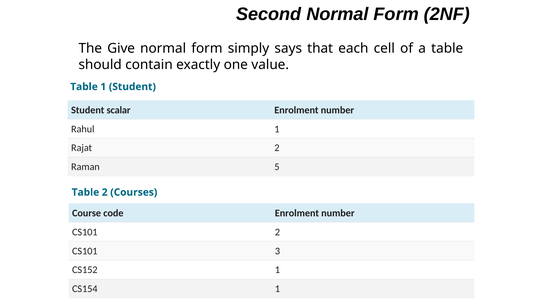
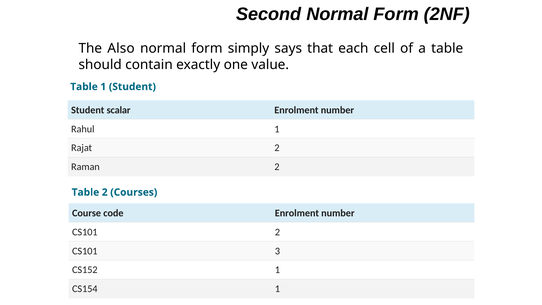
Give: Give -> Also
Raman 5: 5 -> 2
